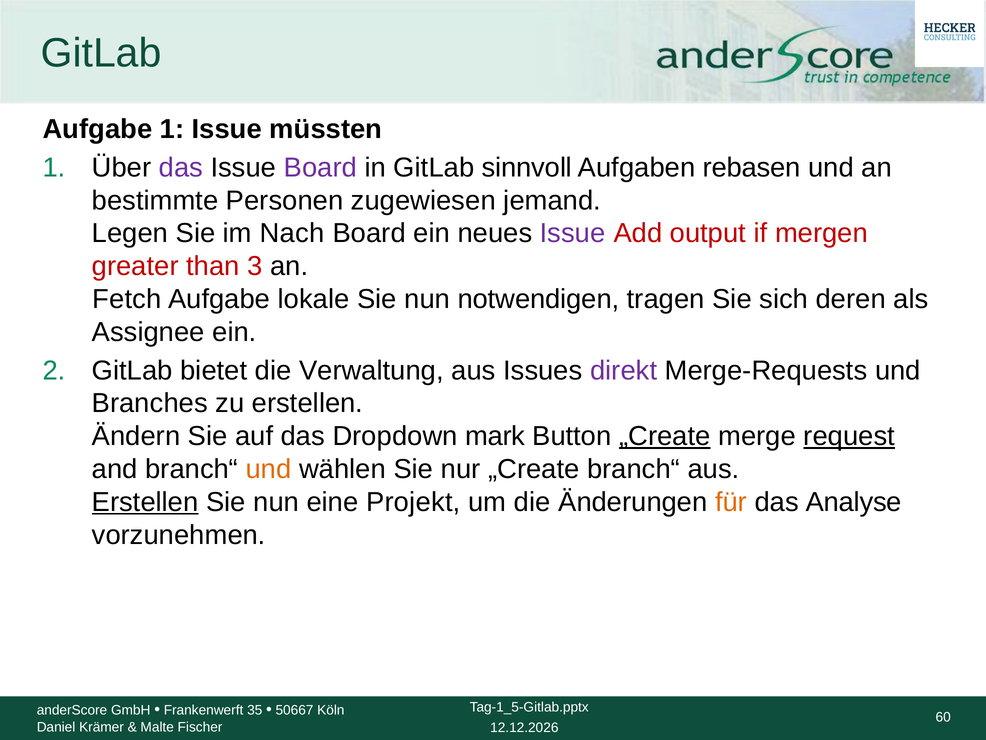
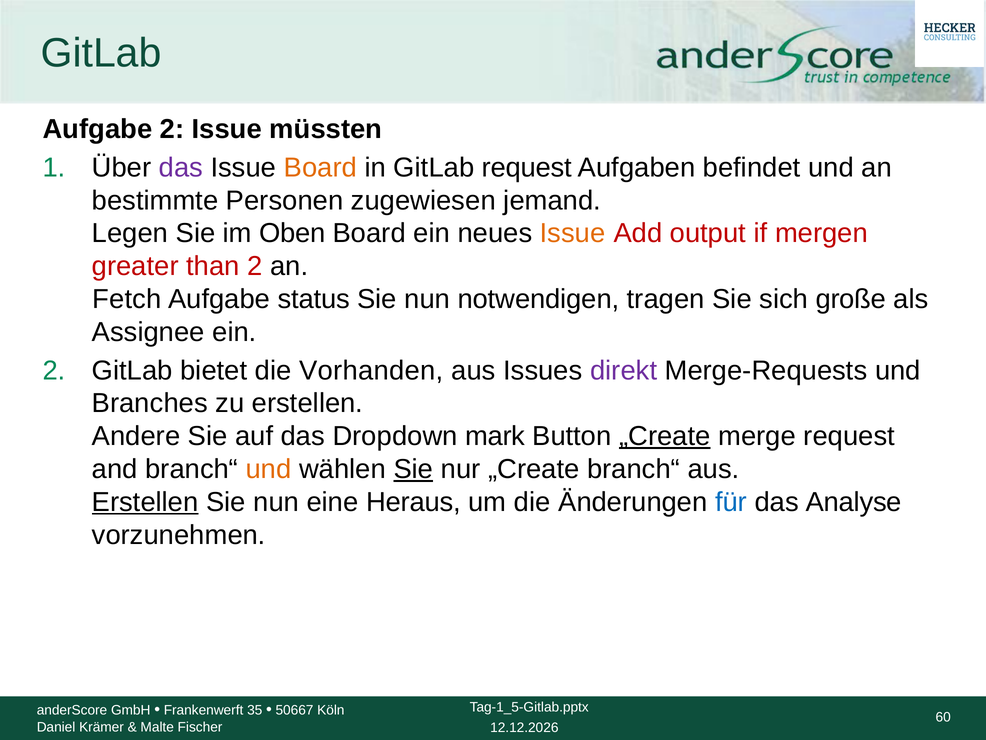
Aufgabe 1: 1 -> 2
Board at (320, 167) colour: purple -> orange
GitLab sinnvoll: sinnvoll -> request
rebasen: rebasen -> befindet
Nach: Nach -> Oben
Issue at (573, 233) colour: purple -> orange
than 3: 3 -> 2
lokale: lokale -> status
deren: deren -> große
Verwaltung: Verwaltung -> Vorhanden
Ändern: Ändern -> Andere
request at (849, 436) underline: present -> none
Sie at (413, 469) underline: none -> present
Projekt: Projekt -> Heraus
für colour: orange -> blue
